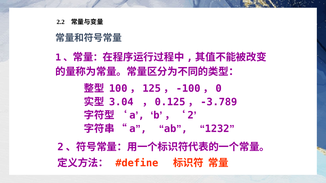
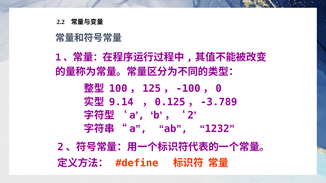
3.04: 3.04 -> 9.14
